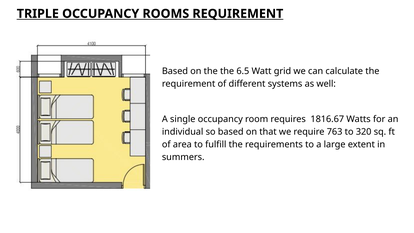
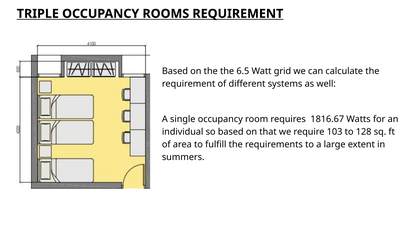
763: 763 -> 103
320: 320 -> 128
